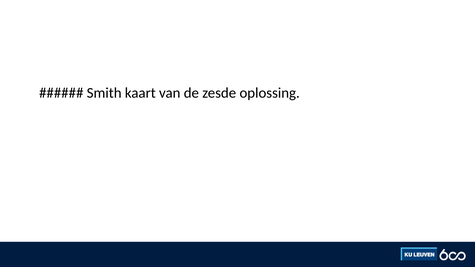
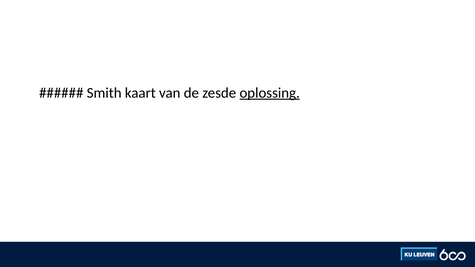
oplossing underline: none -> present
